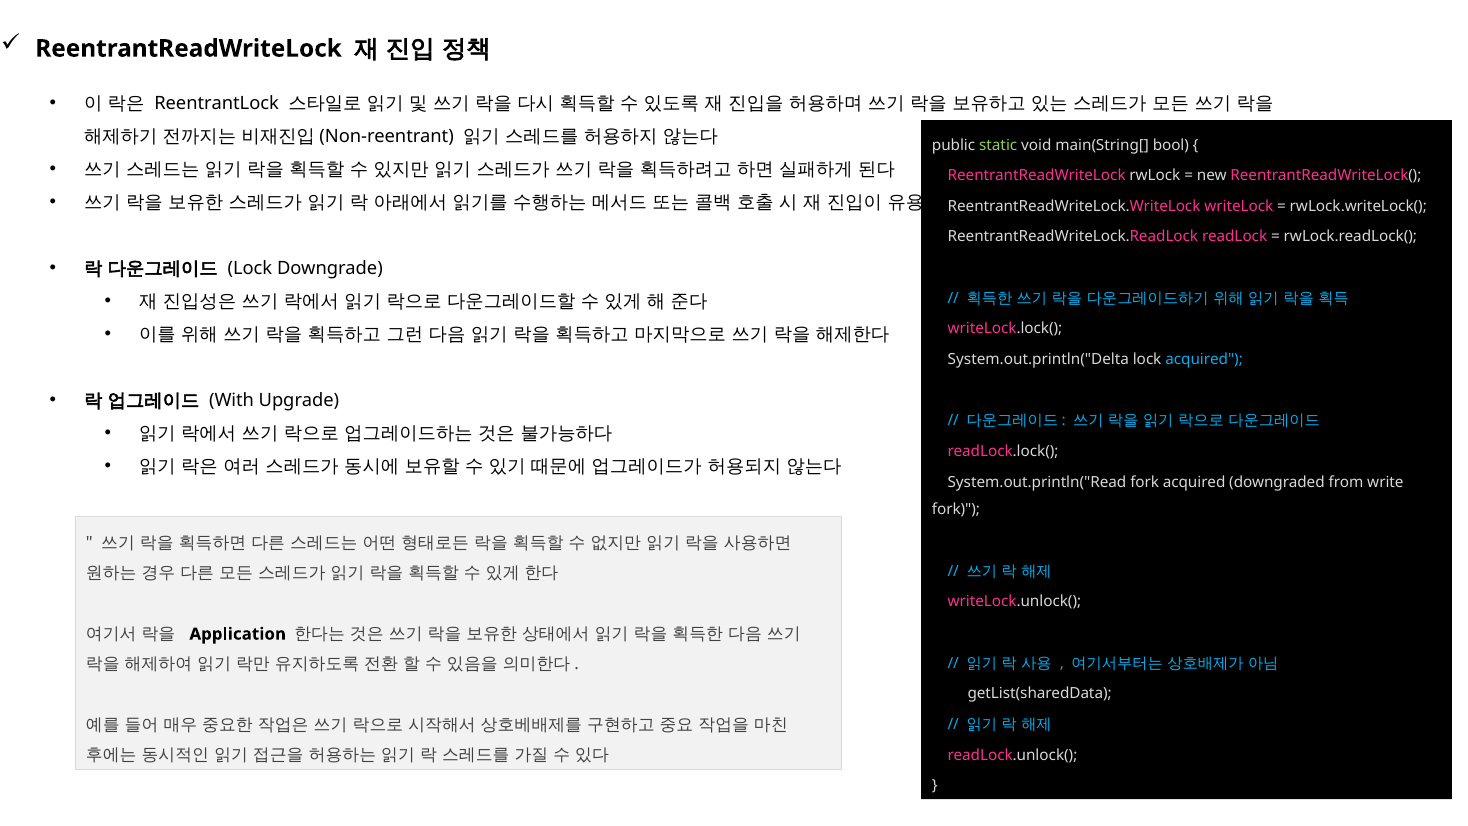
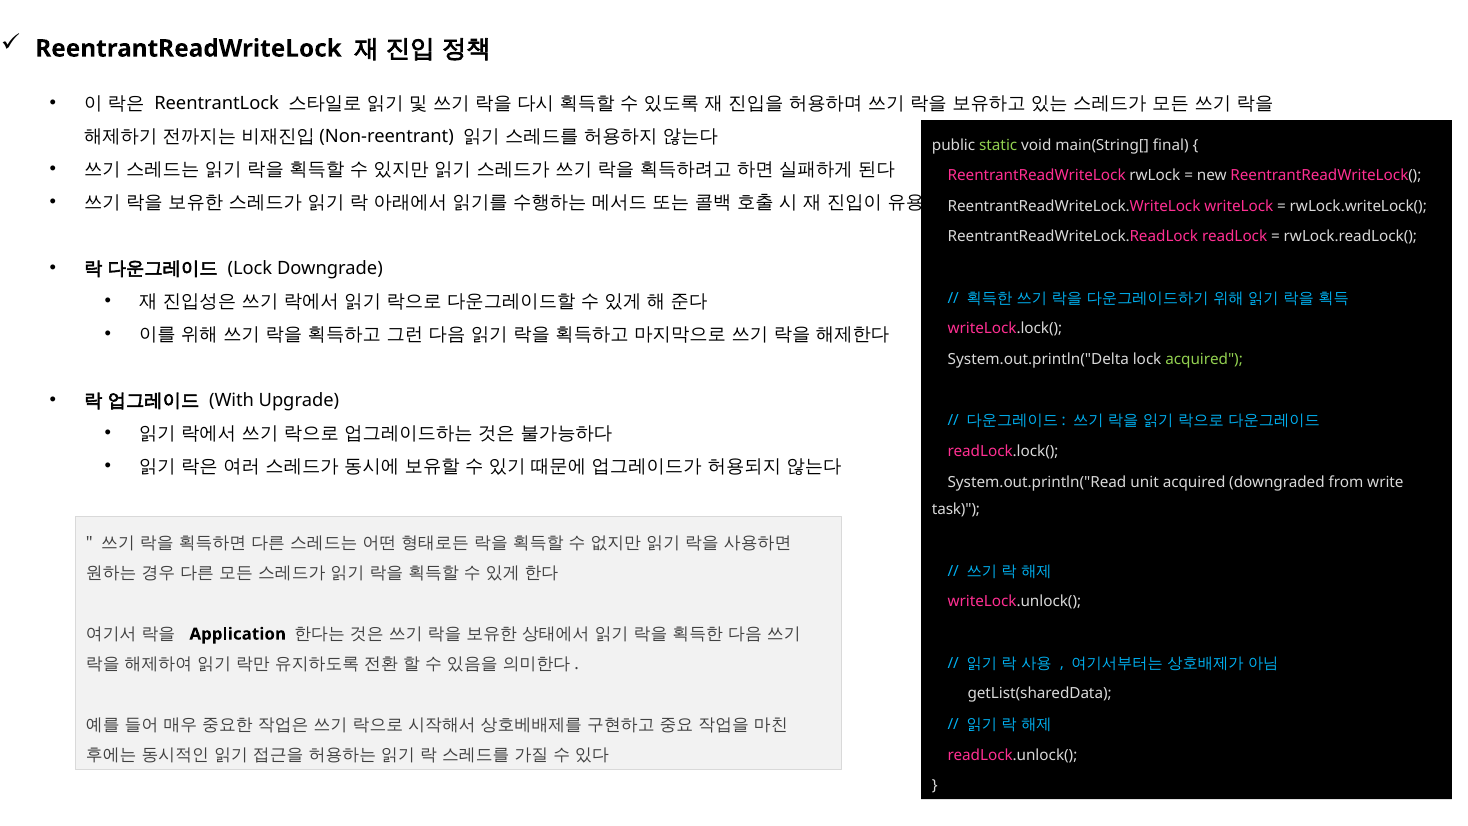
bool: bool -> final
acquired at (1204, 359) colour: light blue -> light green
System.out.println("Read fork: fork -> unit
fork at (956, 510): fork -> task
